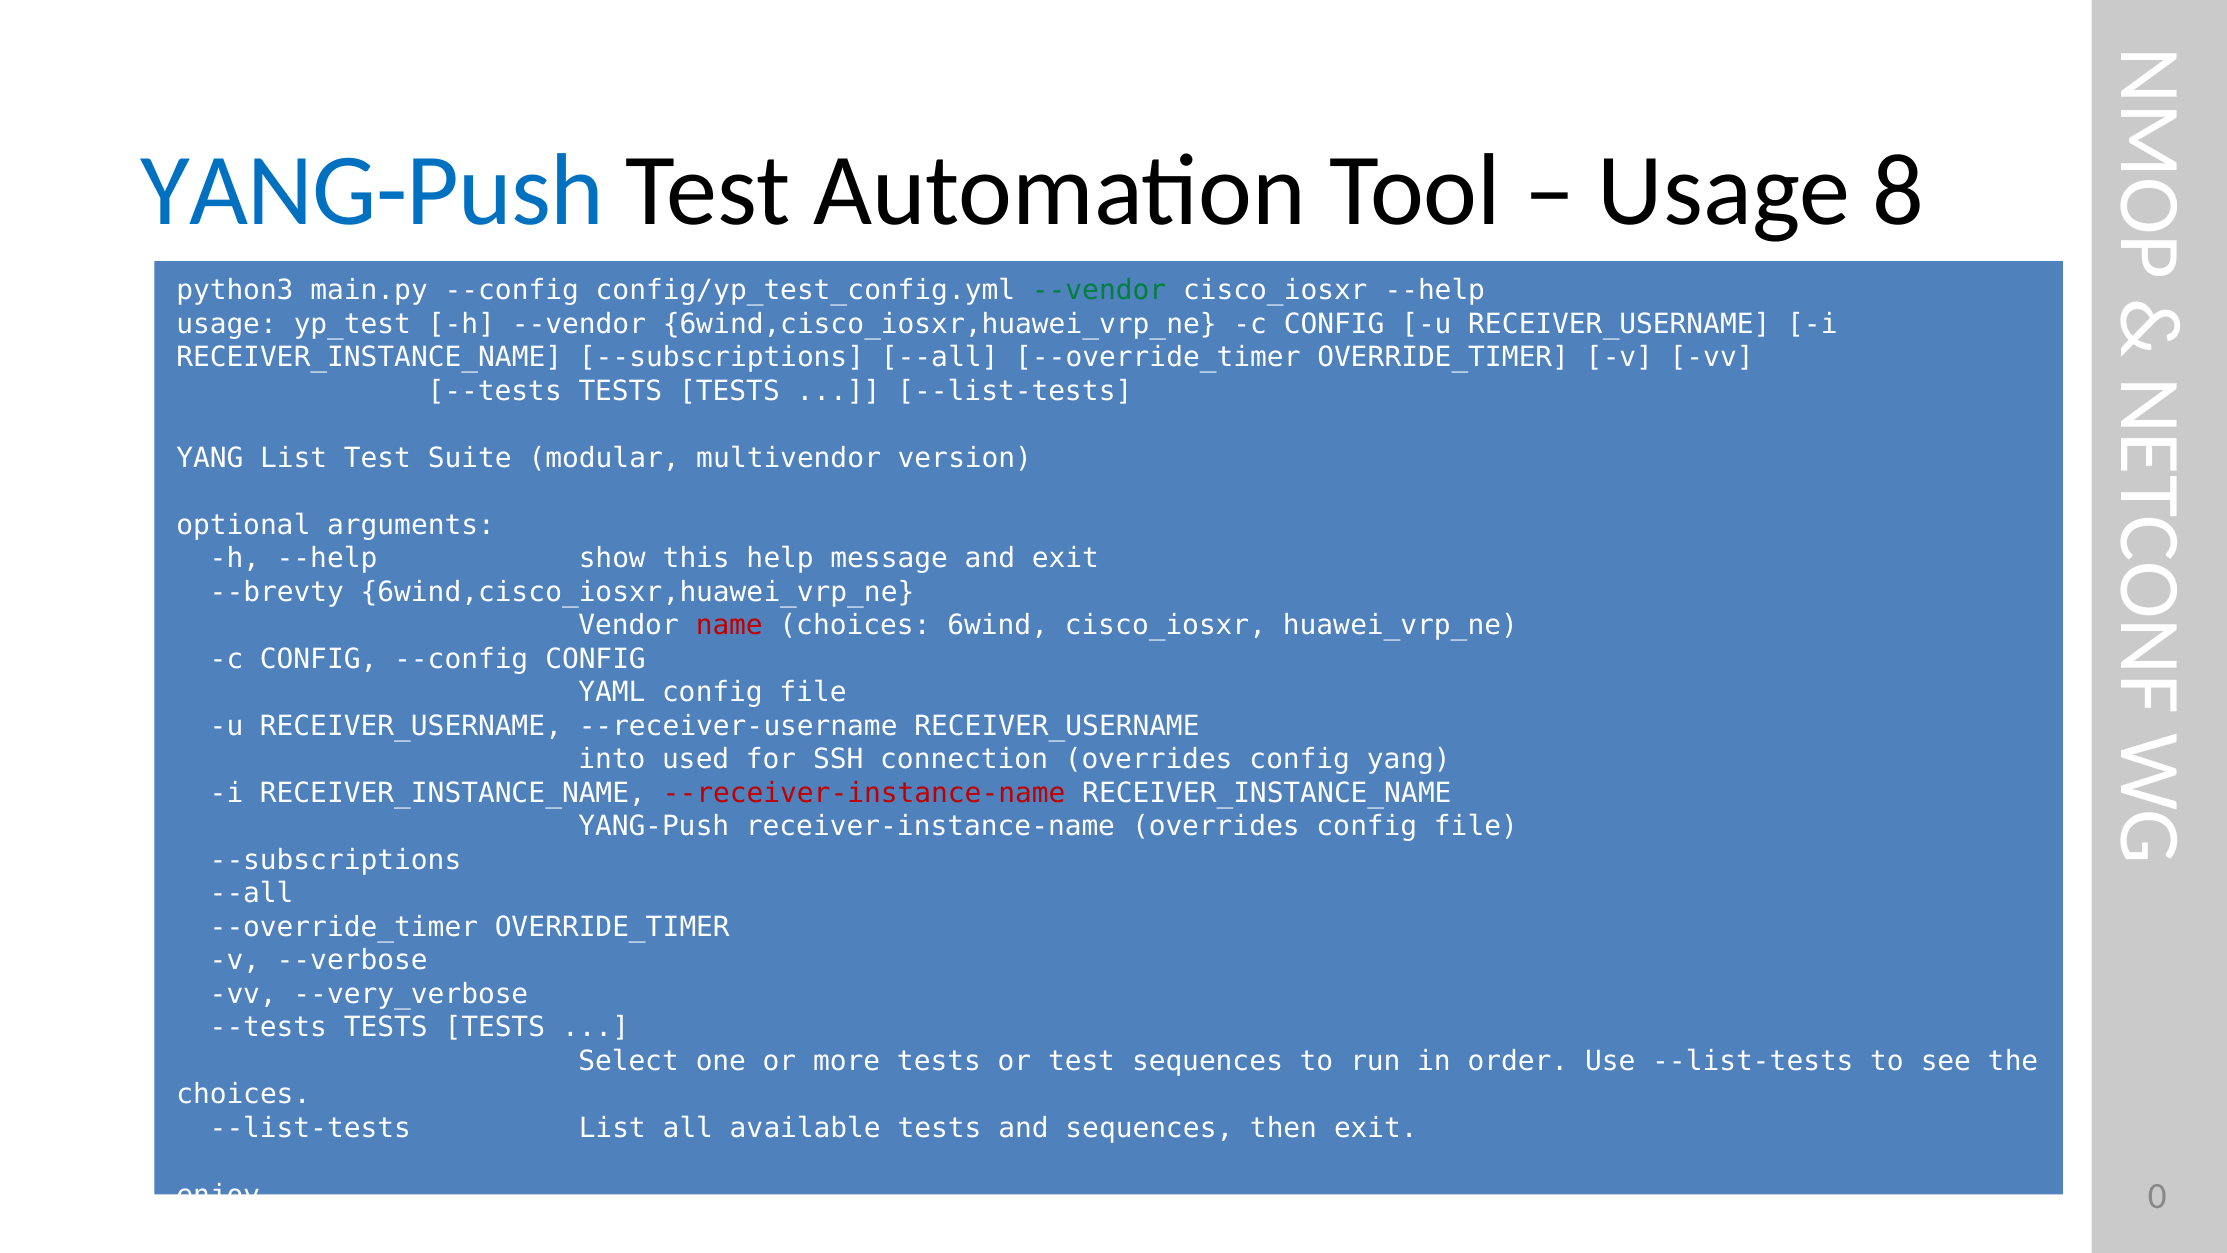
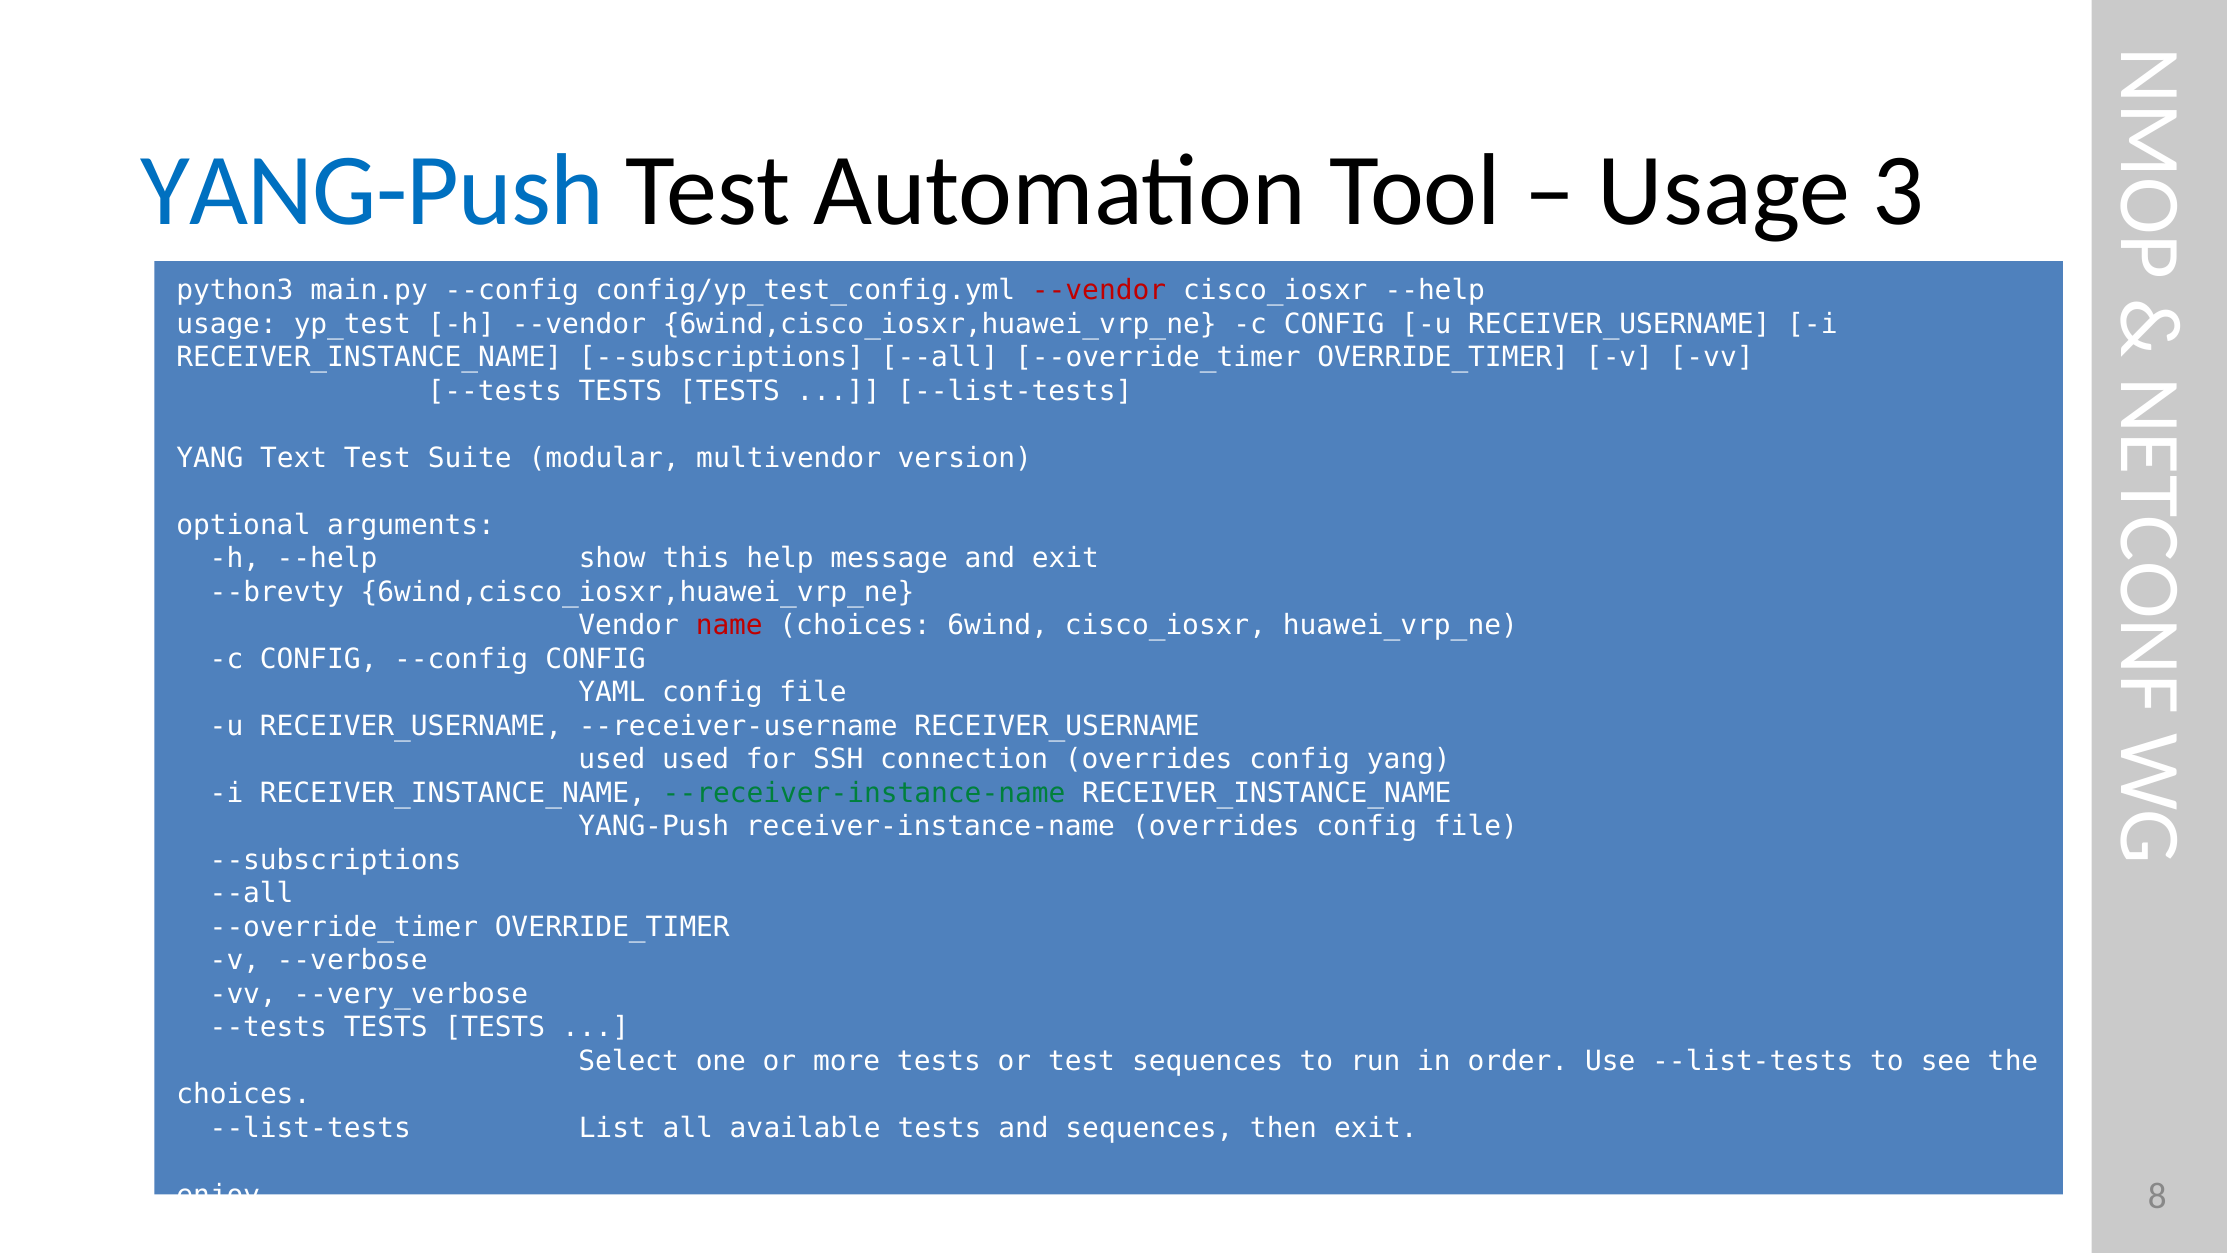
8: 8 -> 3
--vendor at (1099, 291) colour: green -> red
YANG List: List -> Text
into at (612, 760): into -> used
--receiver-instance-name colour: red -> green
0: 0 -> 8
